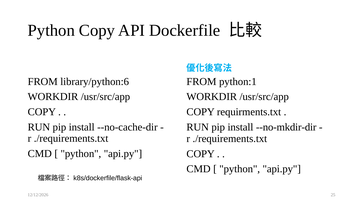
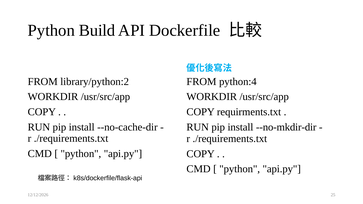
Python Copy: Copy -> Build
library/python:6: library/python:6 -> library/python:2
python:1: python:1 -> python:4
